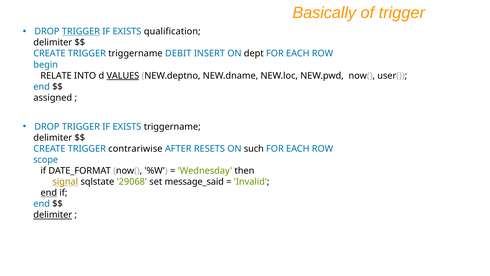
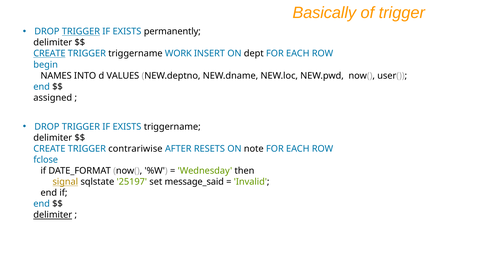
qualification: qualification -> permanently
CREATE at (49, 54) underline: none -> present
DEBIT: DEBIT -> WORK
RELATE: RELATE -> NAMES
VALUES underline: present -> none
such: such -> note
scope: scope -> fclose
29068: 29068 -> 25197
end at (49, 193) underline: present -> none
